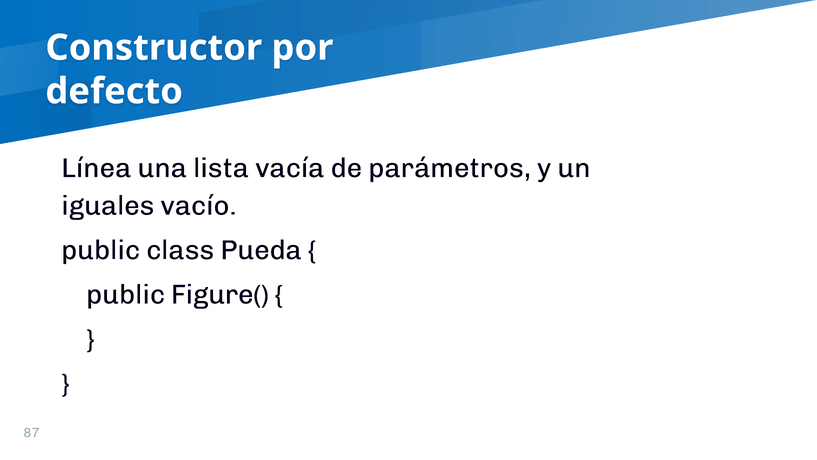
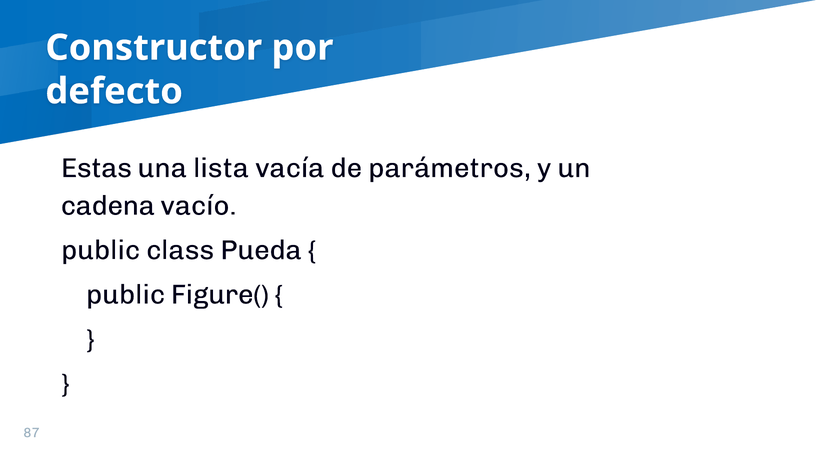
Línea: Línea -> Estas
iguales: iguales -> cadena
